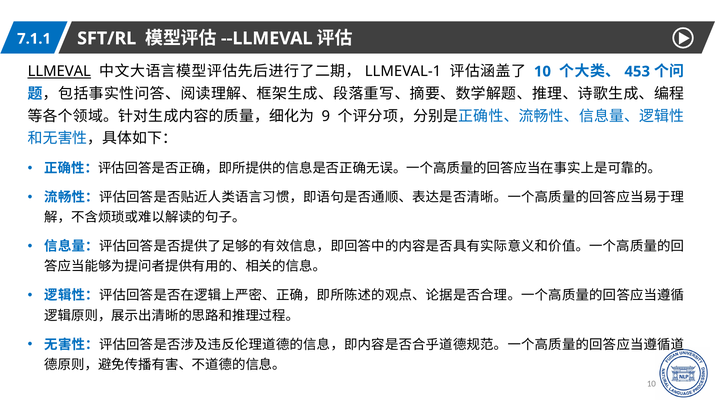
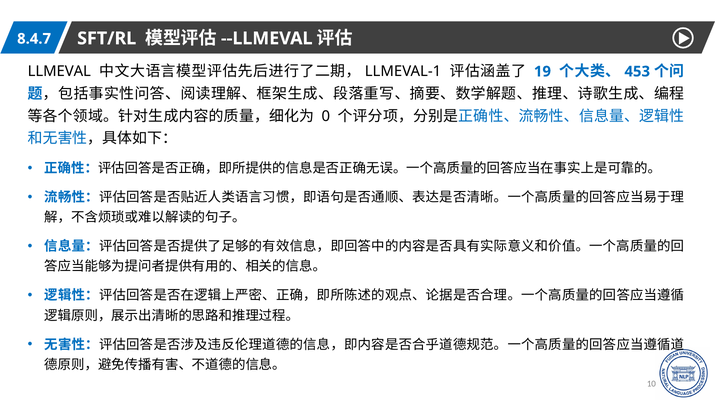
7.1.1: 7.1.1 -> 8.4.7
LLMEVAL underline: present -> none
10: 10 -> 19
9: 9 -> 0
